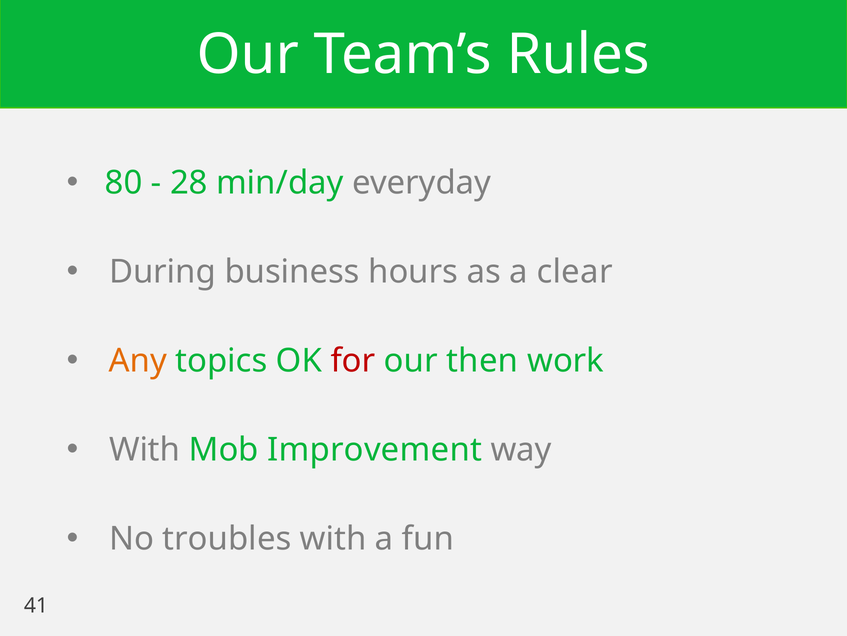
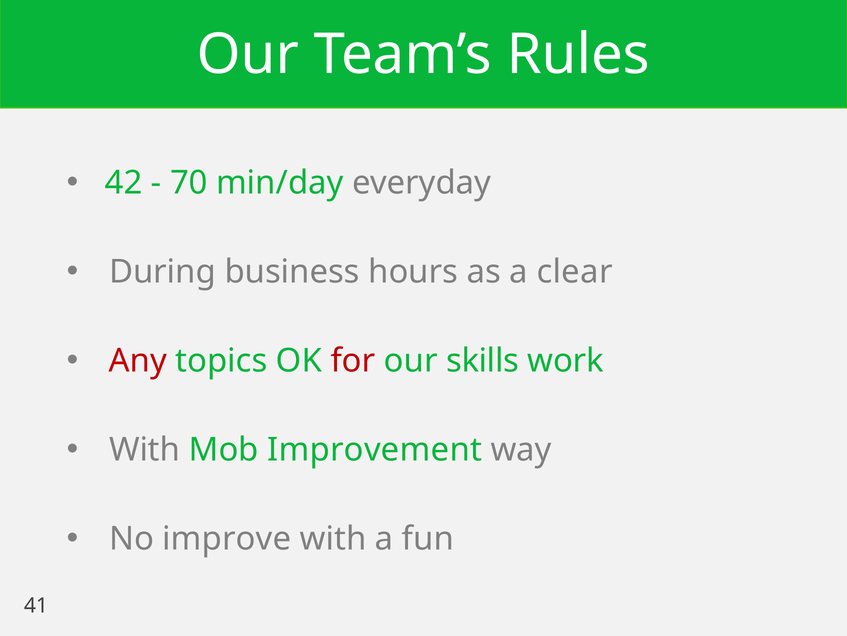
80: 80 -> 42
28: 28 -> 70
Any colour: orange -> red
then: then -> skills
troubles: troubles -> improve
